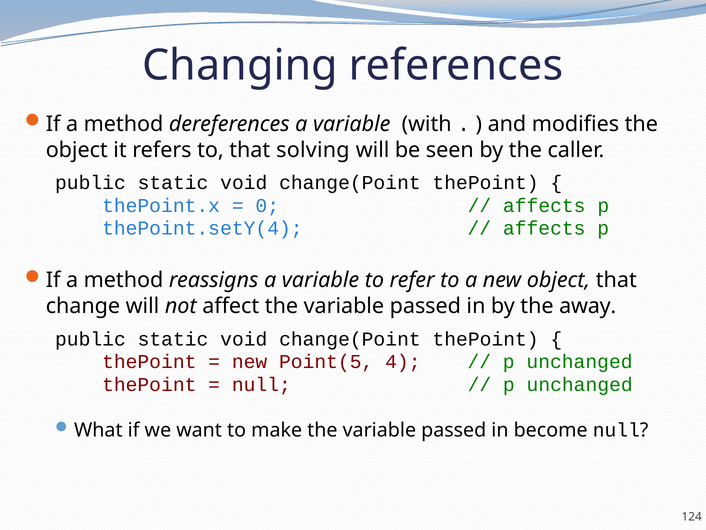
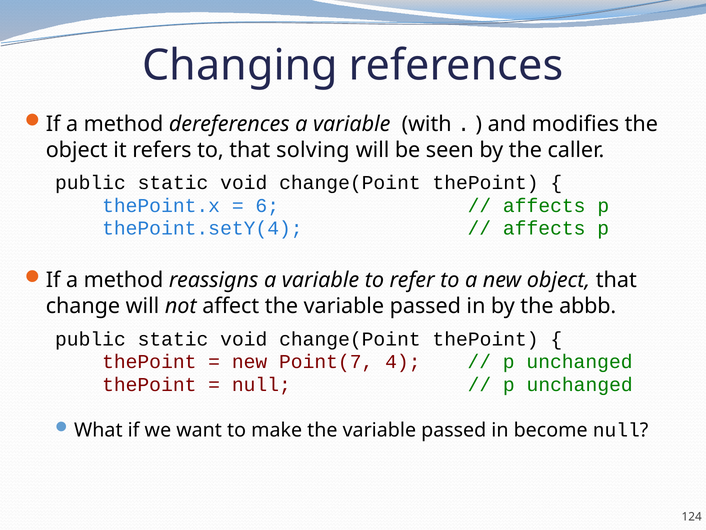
0: 0 -> 6
away: away -> abbb
Point(5: Point(5 -> Point(7
